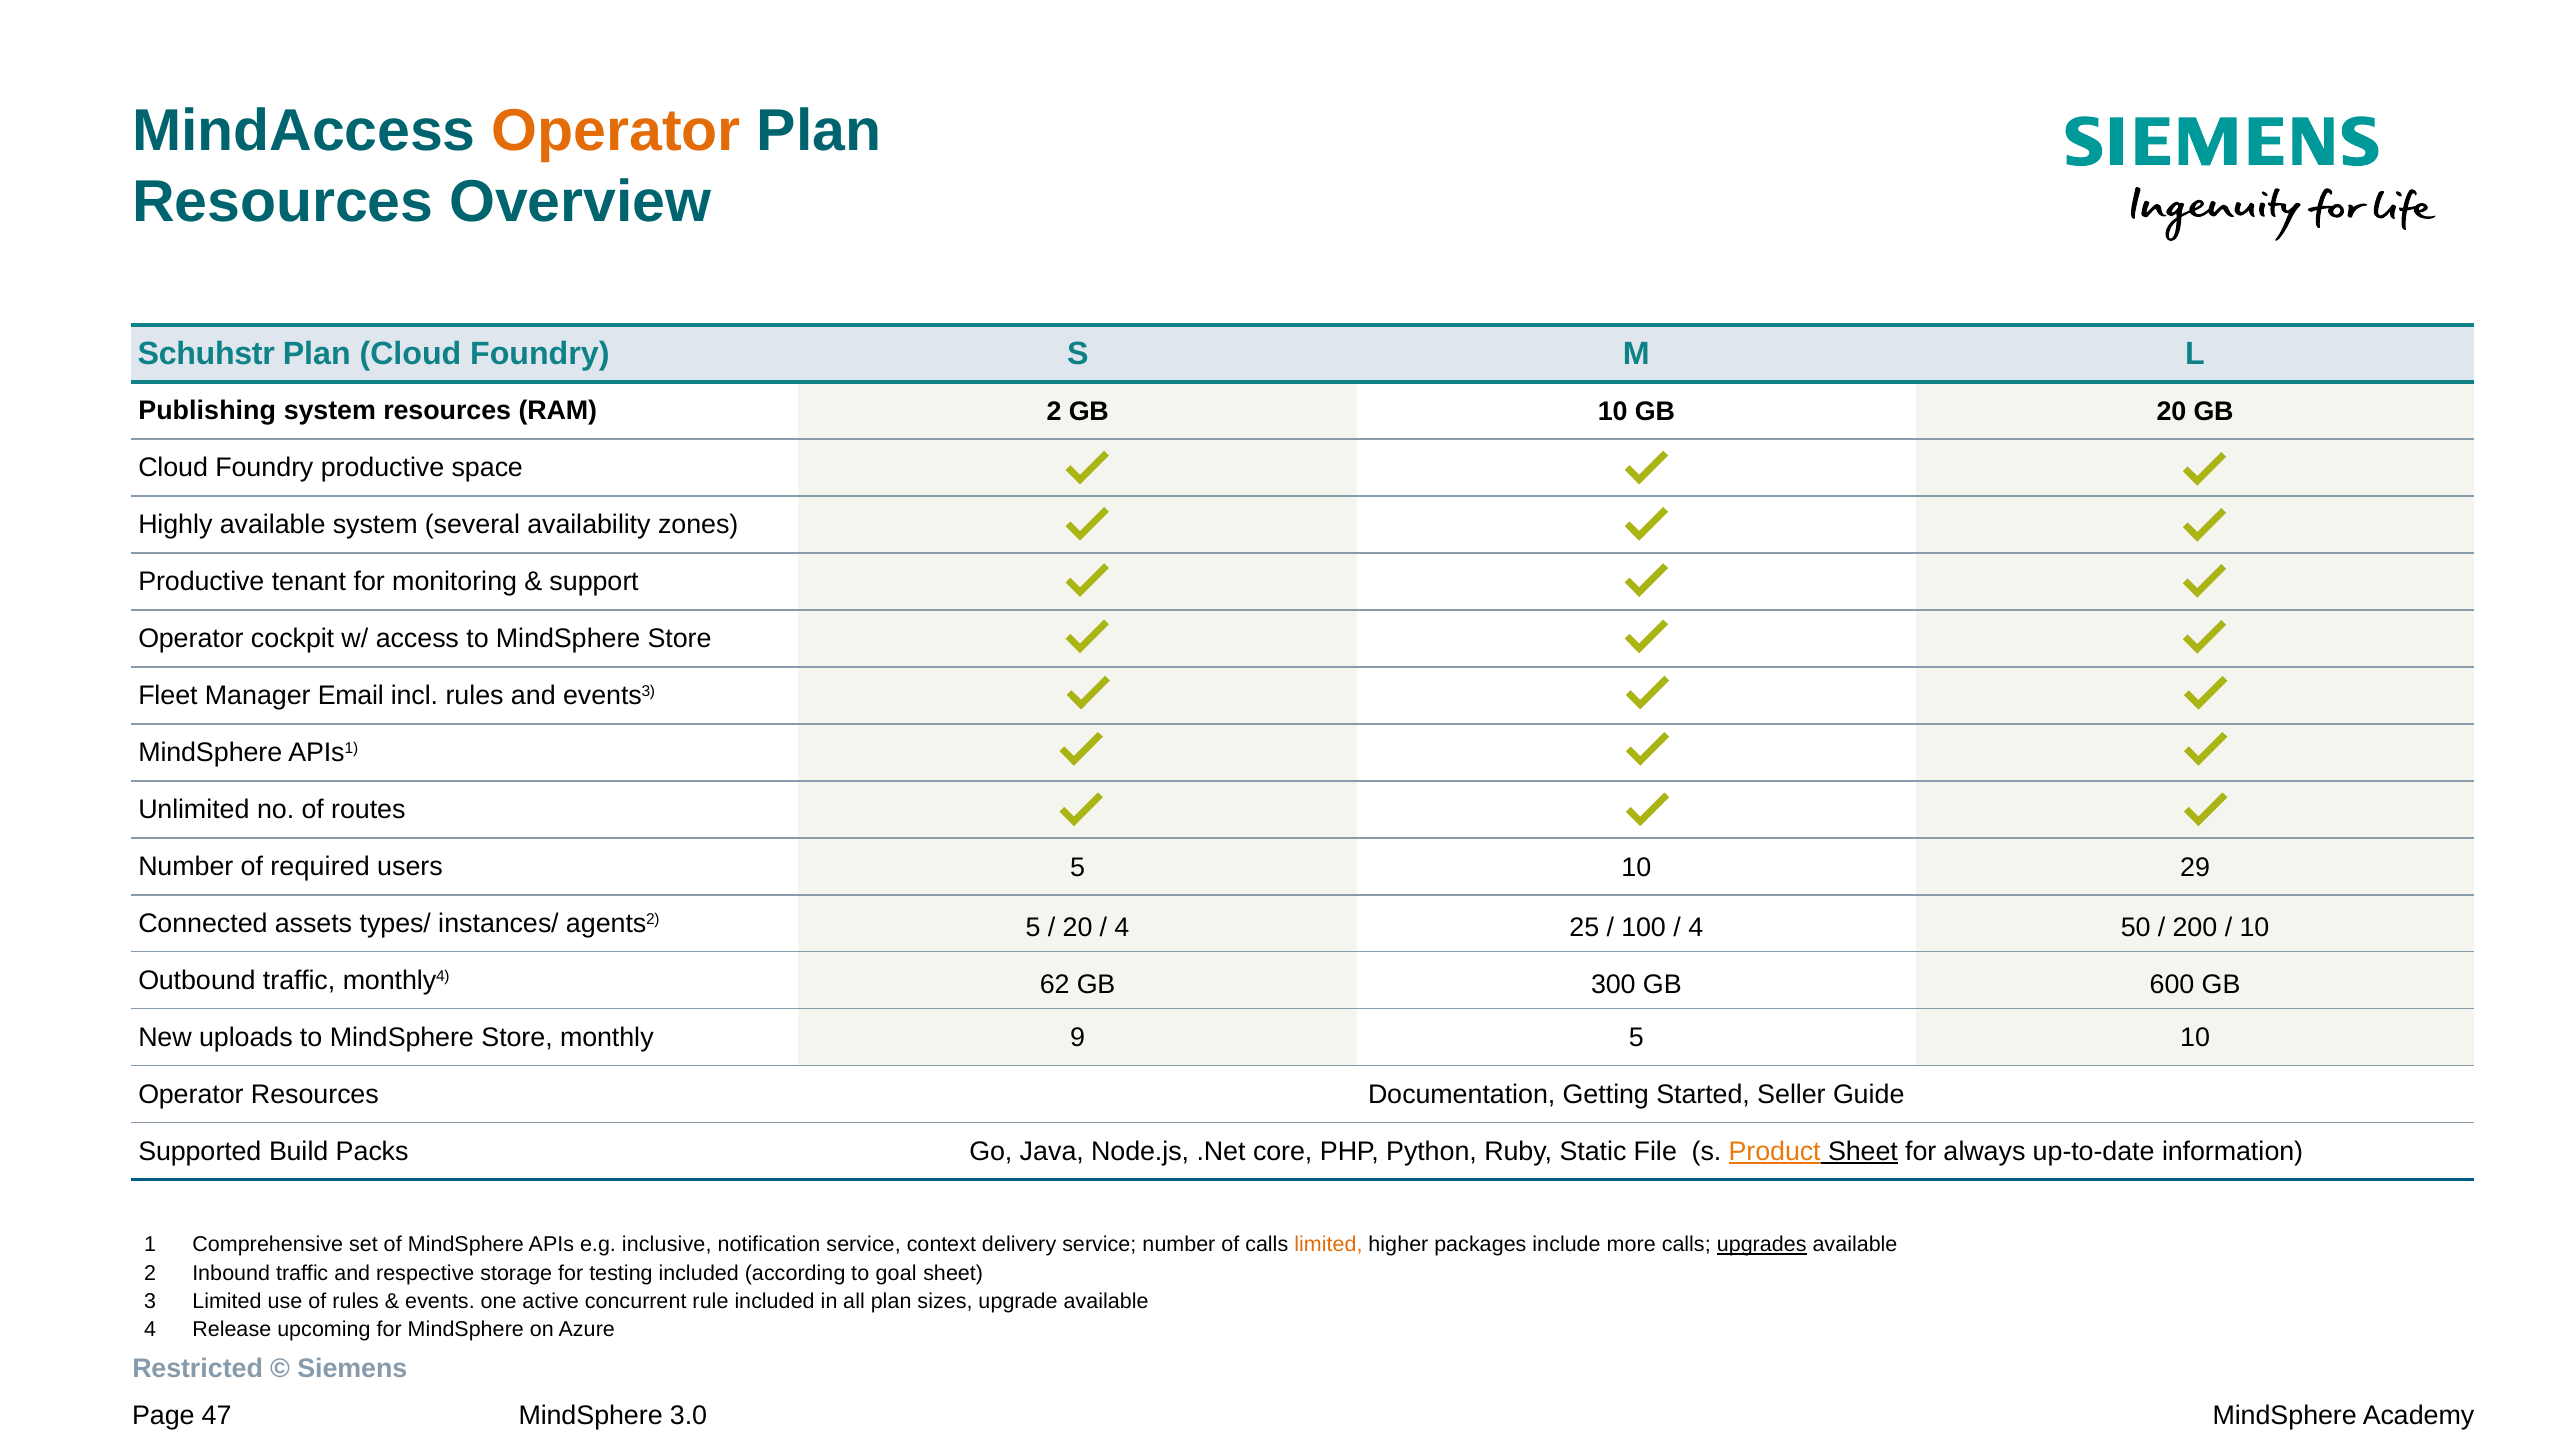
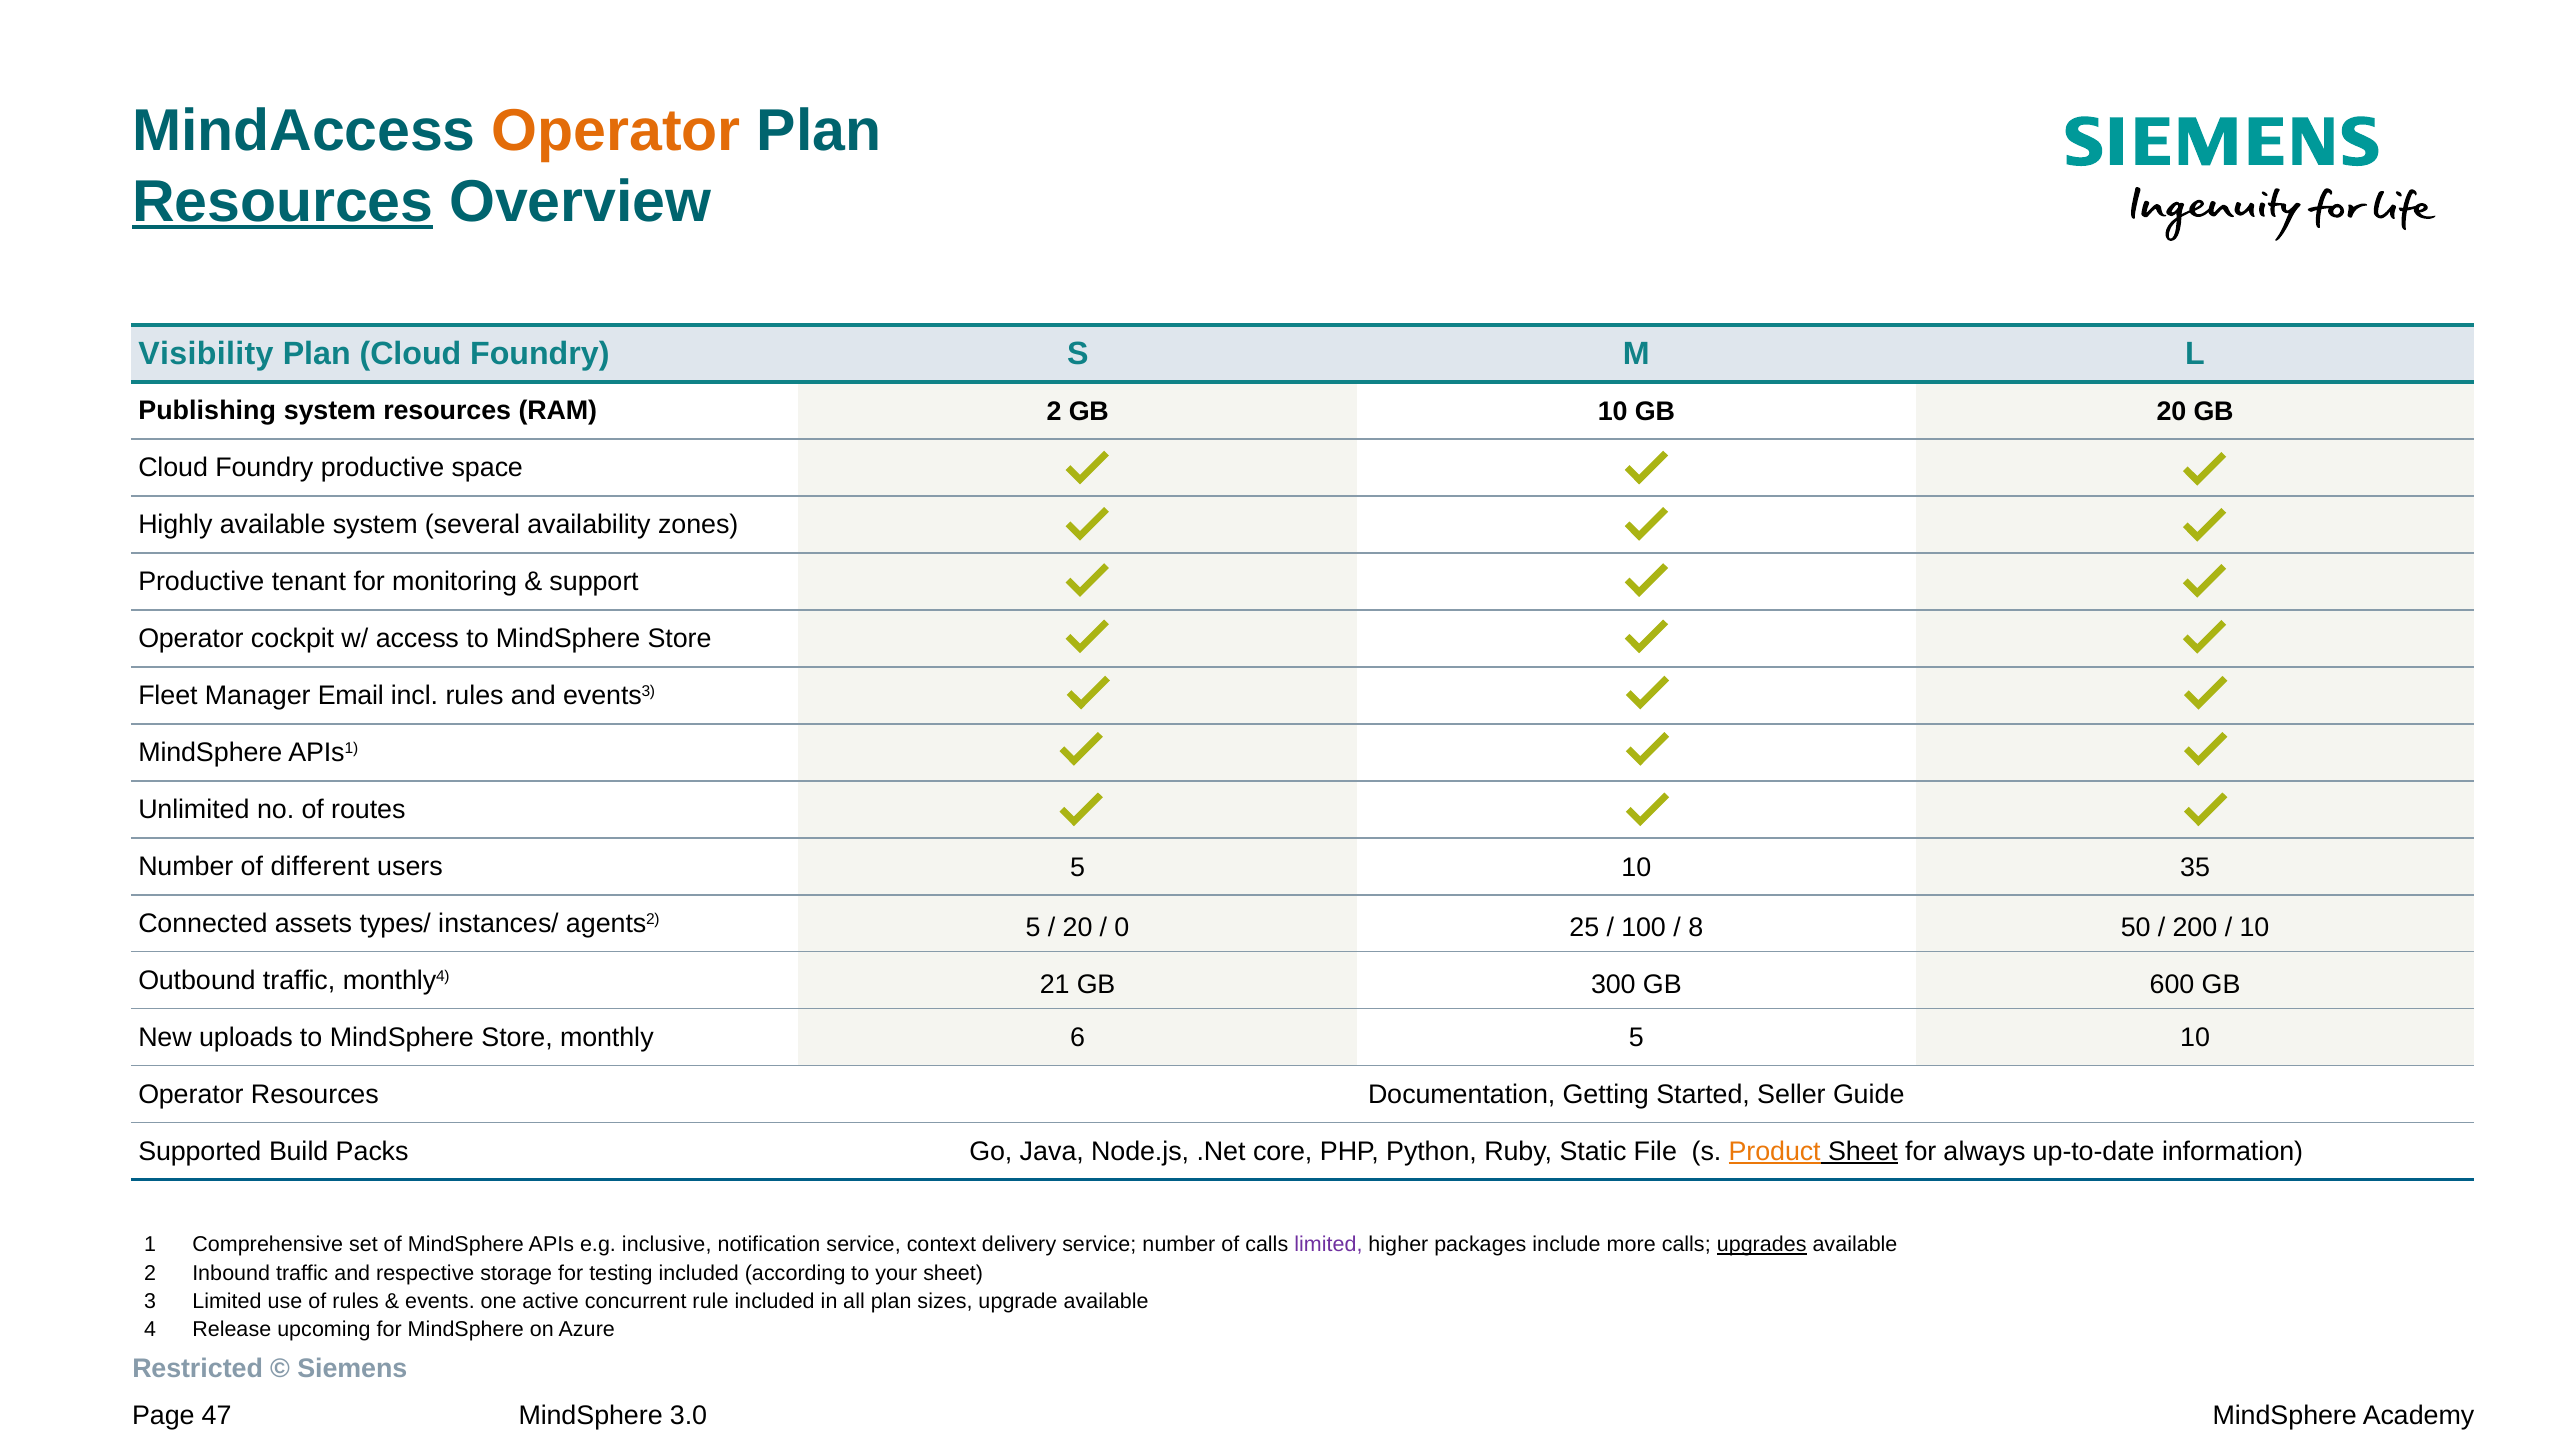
Resources at (283, 202) underline: none -> present
Schuhstr: Schuhstr -> Visibility
required: required -> different
29: 29 -> 35
4 at (1122, 927): 4 -> 0
4 at (1696, 927): 4 -> 8
62: 62 -> 21
9: 9 -> 6
limited at (1328, 1245) colour: orange -> purple
goal: goal -> your
